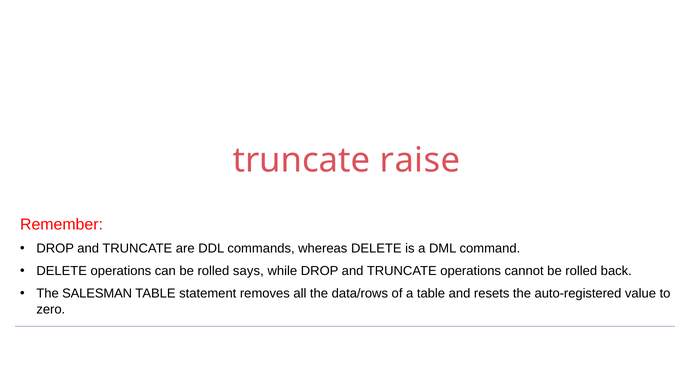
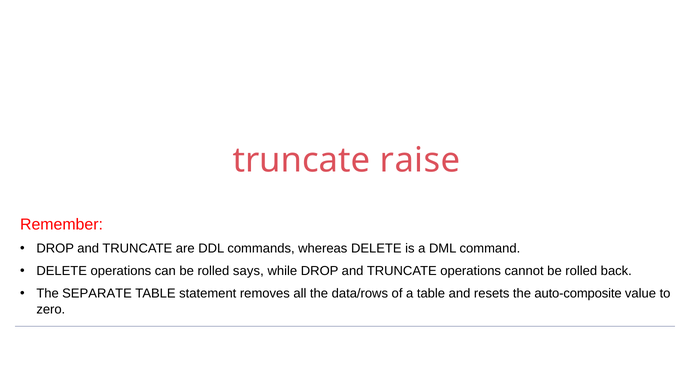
SALESMAN: SALESMAN -> SEPARATE
auto-registered: auto-registered -> auto-composite
